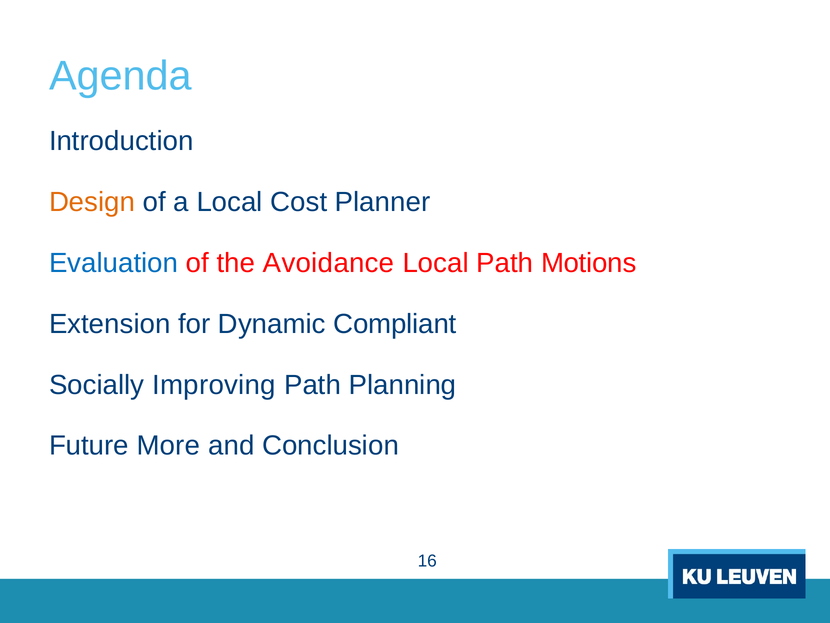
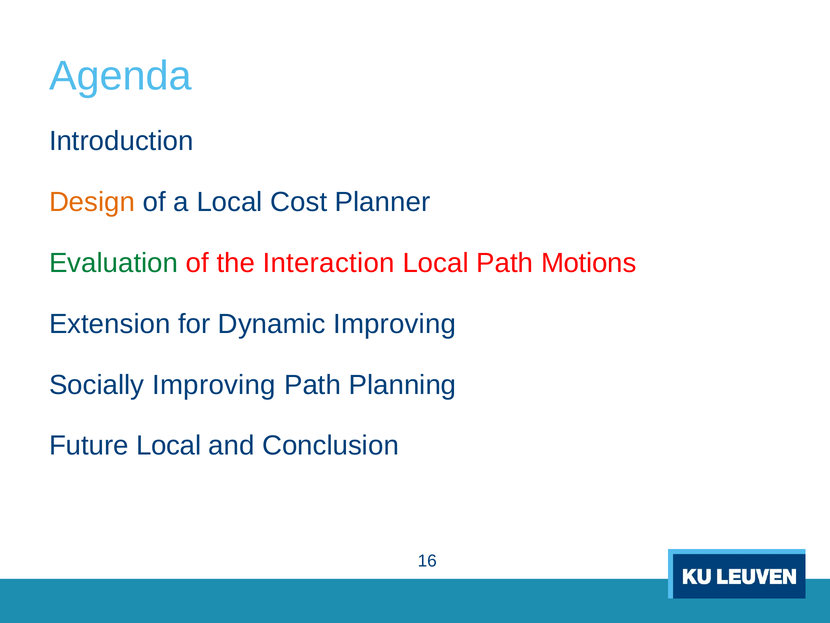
Evaluation colour: blue -> green
Avoidance: Avoidance -> Interaction
Dynamic Compliant: Compliant -> Improving
Future More: More -> Local
